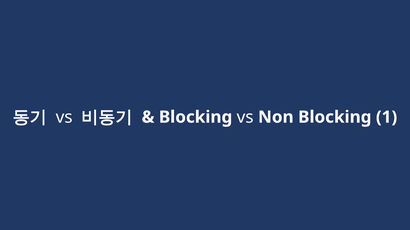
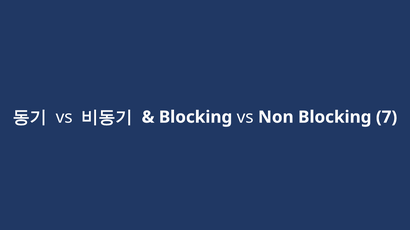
1: 1 -> 7
